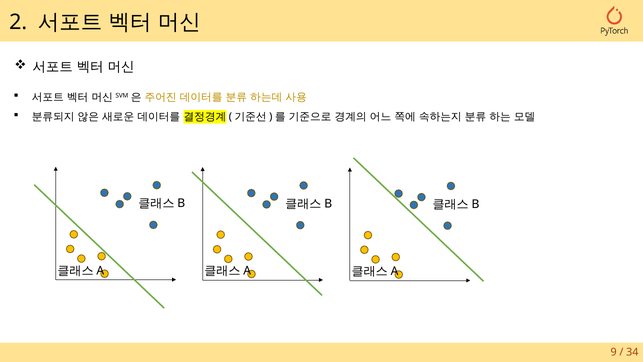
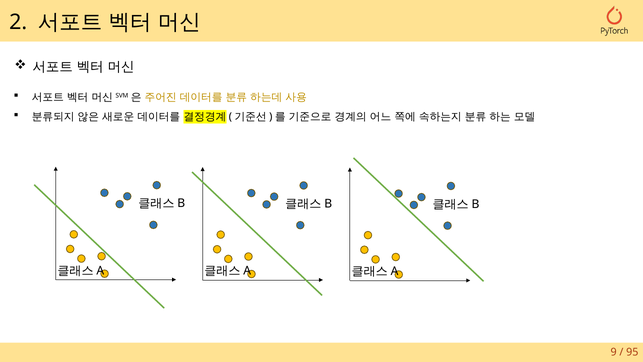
34: 34 -> 95
